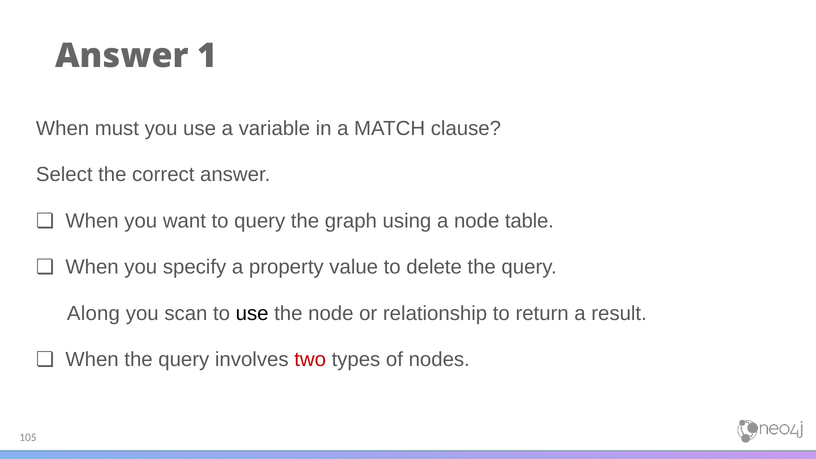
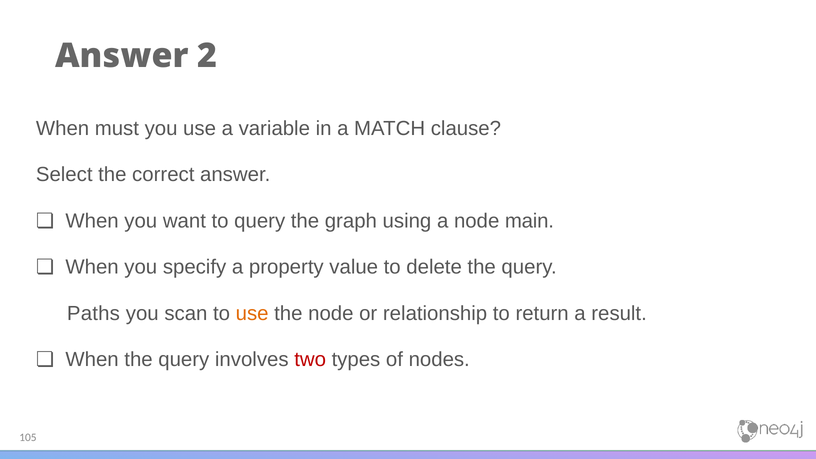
1: 1 -> 2
table: table -> main
Along: Along -> Paths
use at (252, 313) colour: black -> orange
